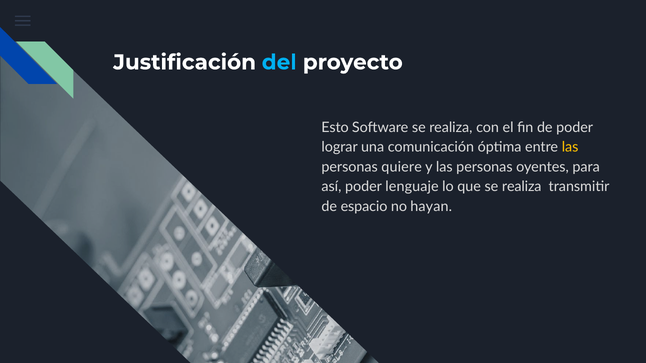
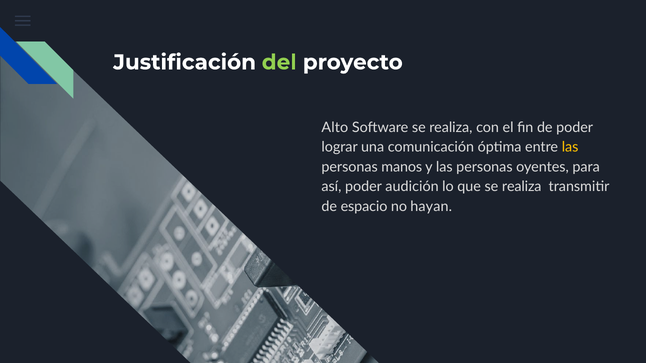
del colour: light blue -> light green
Esto: Esto -> Alto
quiere: quiere -> manos
lenguaje: lenguaje -> audición
